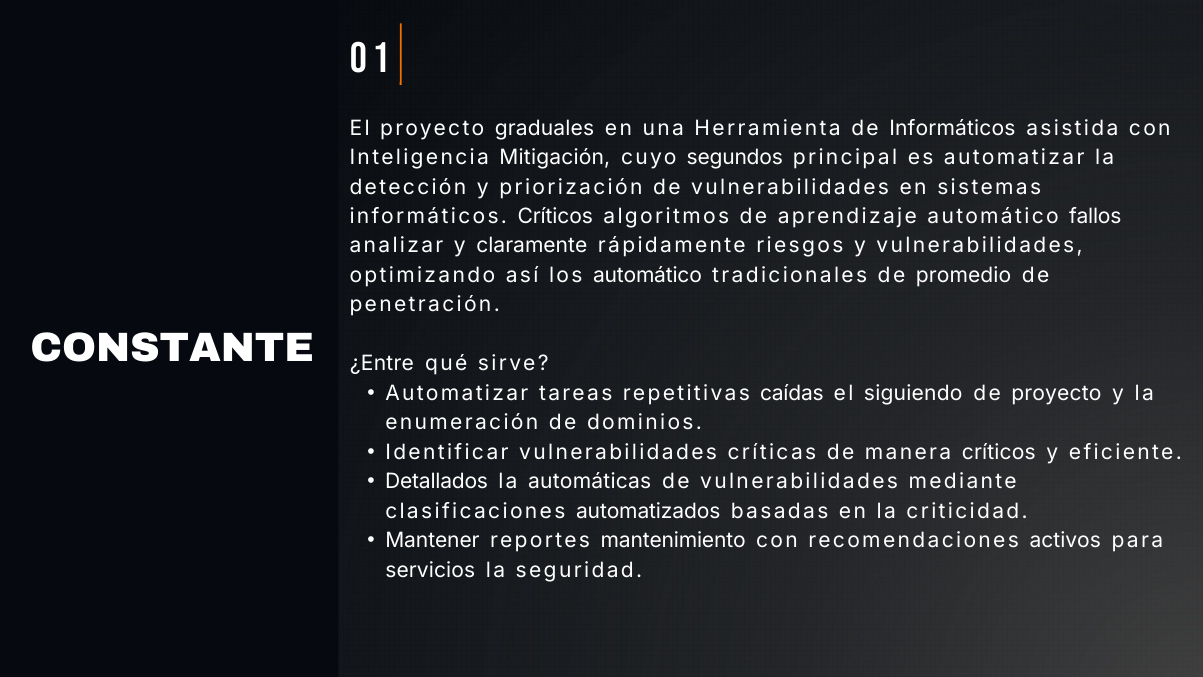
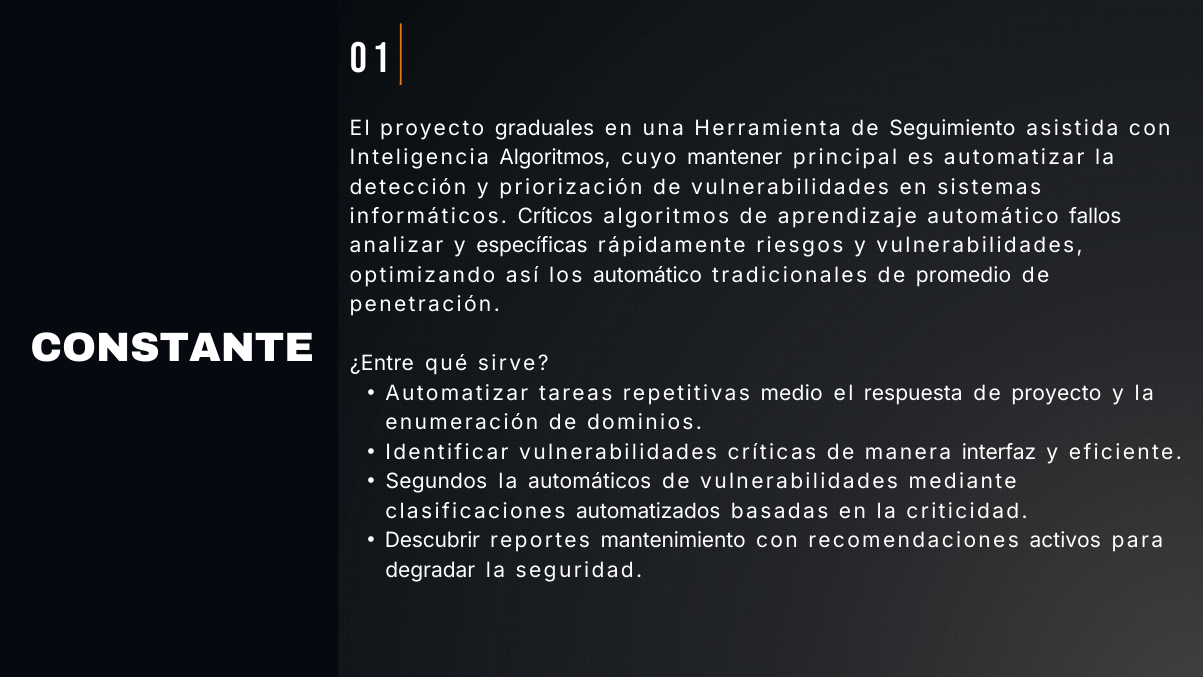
de Informáticos: Informáticos -> Seguimiento
Inteligencia Mitigación: Mitigación -> Algoritmos
segundos: segundos -> mantener
claramente: claramente -> específicas
caídas: caídas -> medio
siguiendo: siguiendo -> respuesta
manera críticos: críticos -> interfaz
Detallados: Detallados -> Segundos
automáticas: automáticas -> automáticos
Mantener: Mantener -> Descubrir
servicios: servicios -> degradar
